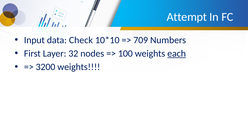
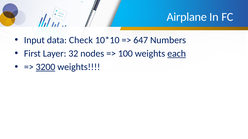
Attempt: Attempt -> Airplane
709: 709 -> 647
3200 underline: none -> present
